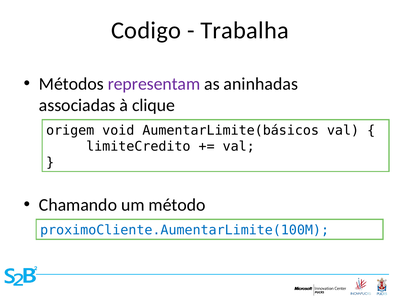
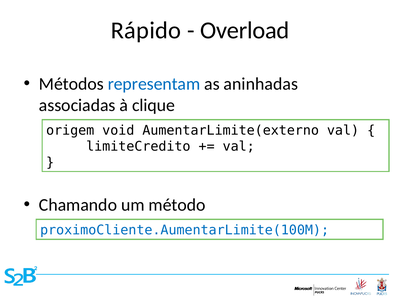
Codigo: Codigo -> Rápido
Trabalha: Trabalha -> Overload
representam colour: purple -> blue
AumentarLimite(básicos: AumentarLimite(básicos -> AumentarLimite(externo
